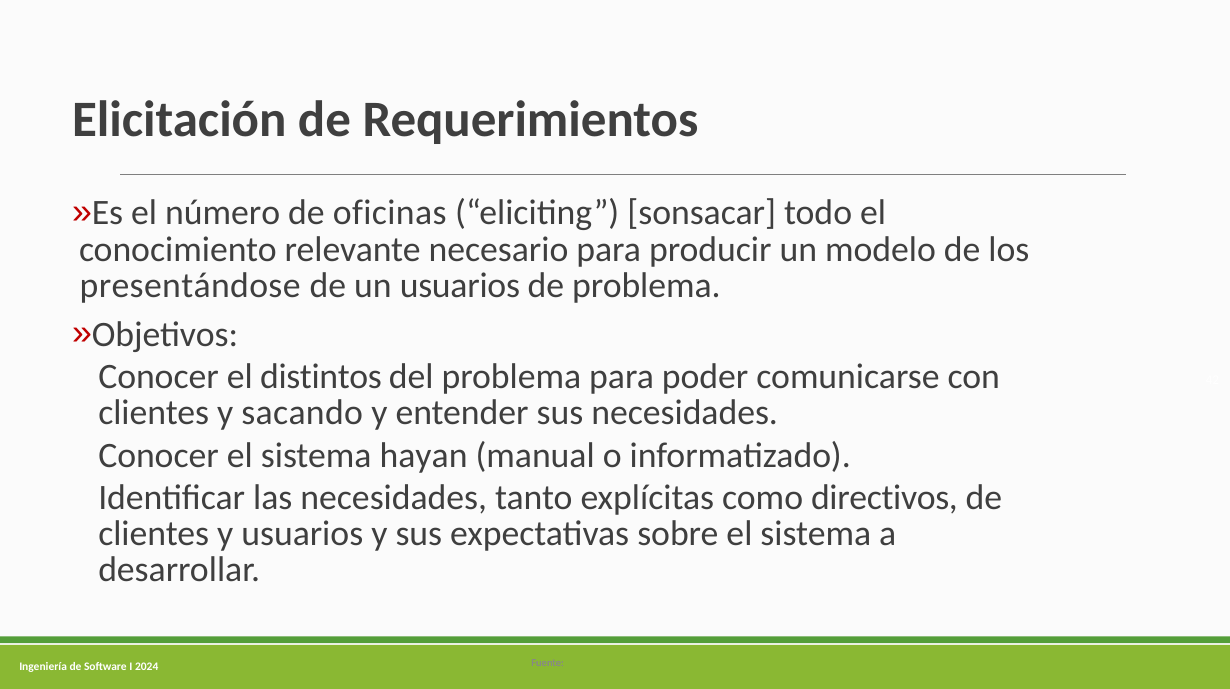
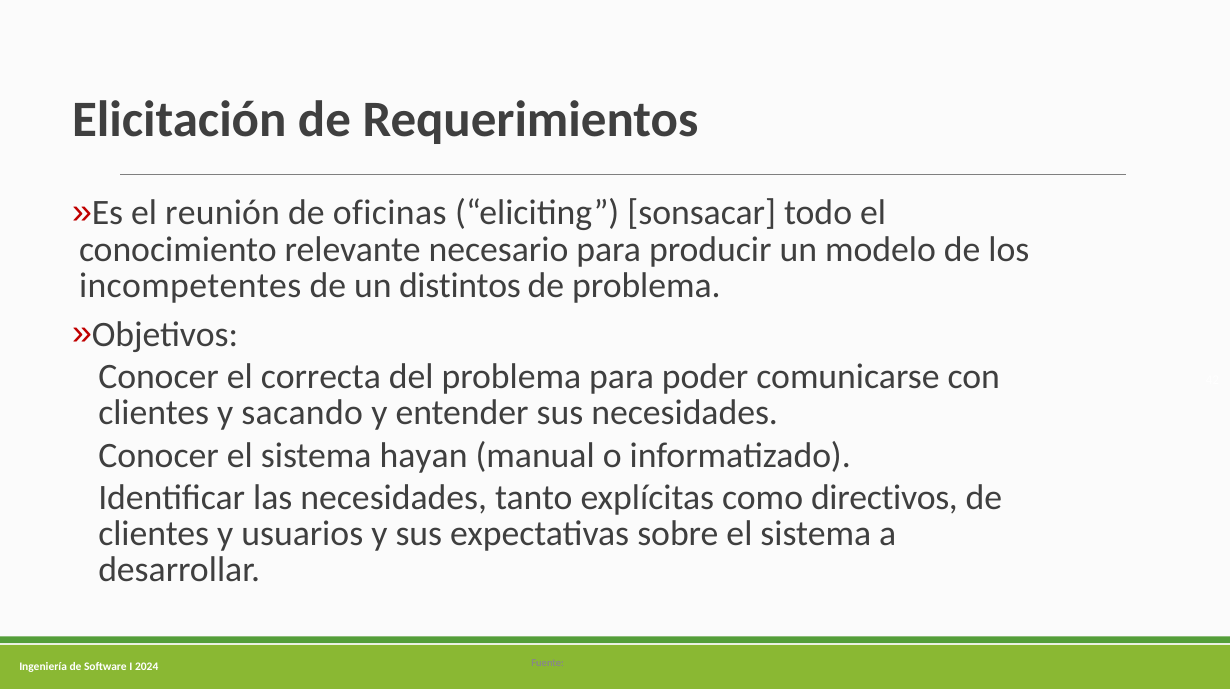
número: número -> reunión
presentándose: presentándose -> incompetentes
un usuarios: usuarios -> distintos
distintos: distintos -> correcta
